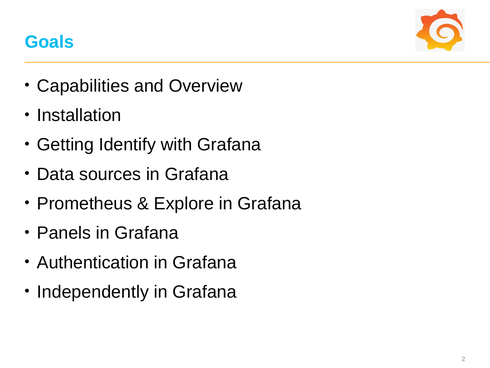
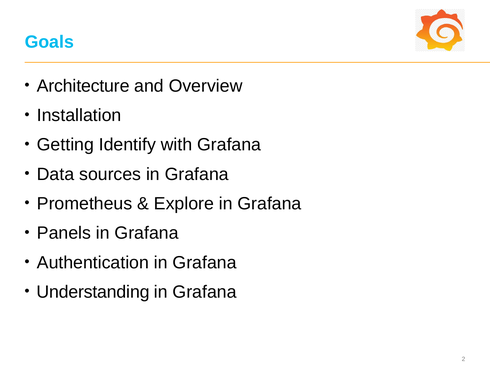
Capabilities: Capabilities -> Architecture
Independently: Independently -> Understanding
